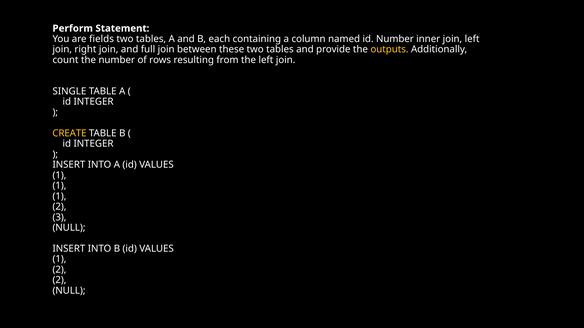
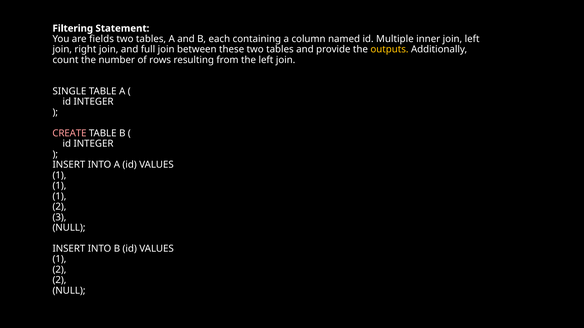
Perform: Perform -> Filtering
id Number: Number -> Multiple
CREATE colour: yellow -> pink
